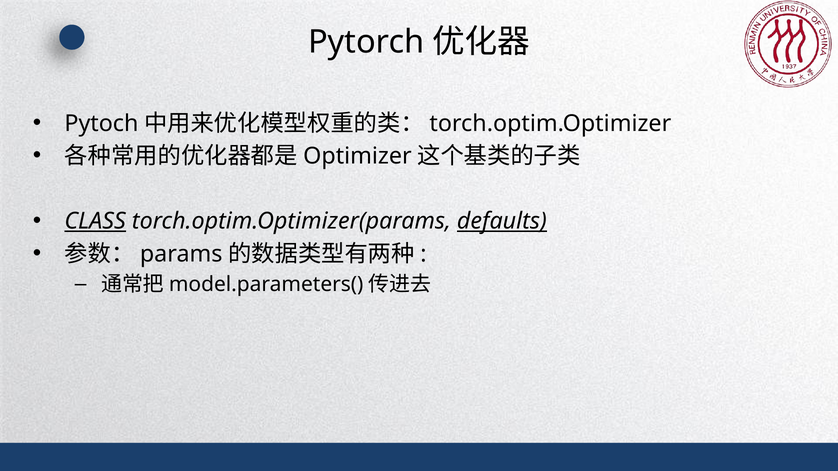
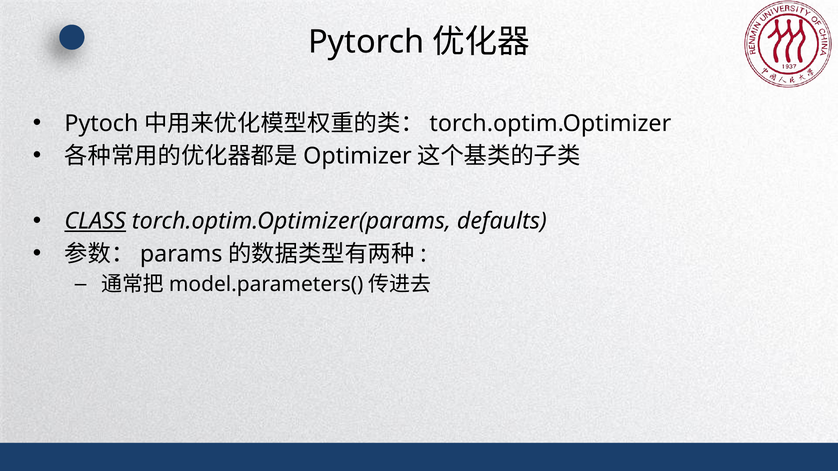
defaults underline: present -> none
